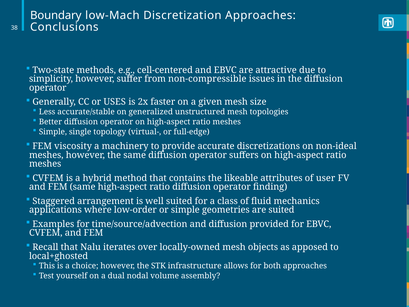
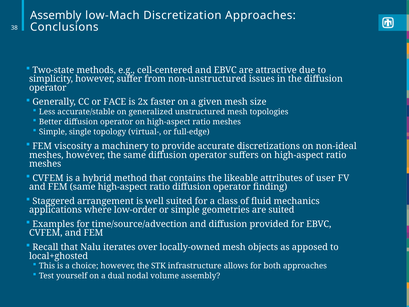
Boundary at (56, 15): Boundary -> Assembly
non-compressible: non-compressible -> non-unstructured
USES: USES -> FACE
